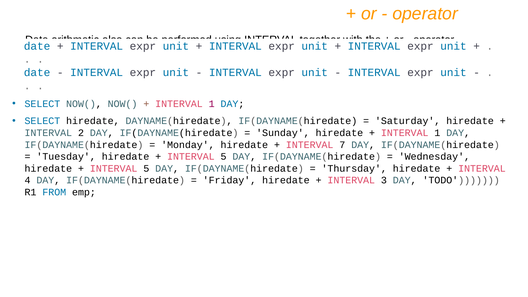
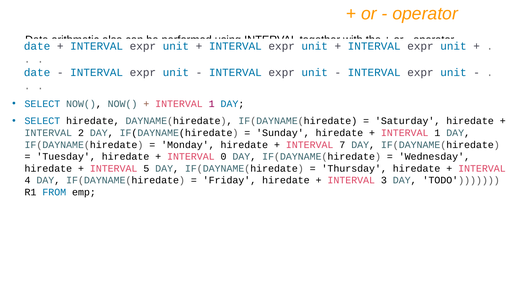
5 at (224, 157): 5 -> 0
